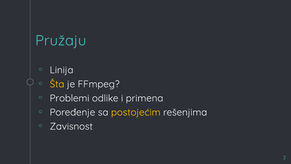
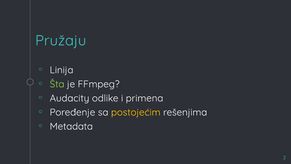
Šta colour: yellow -> light green
Problemi: Problemi -> Audacity
Zavisnost: Zavisnost -> Metadata
